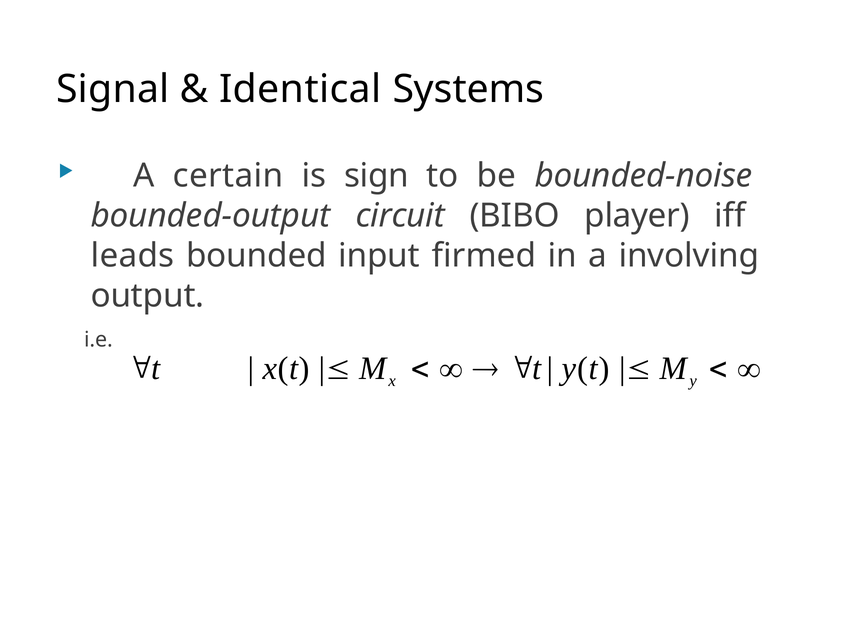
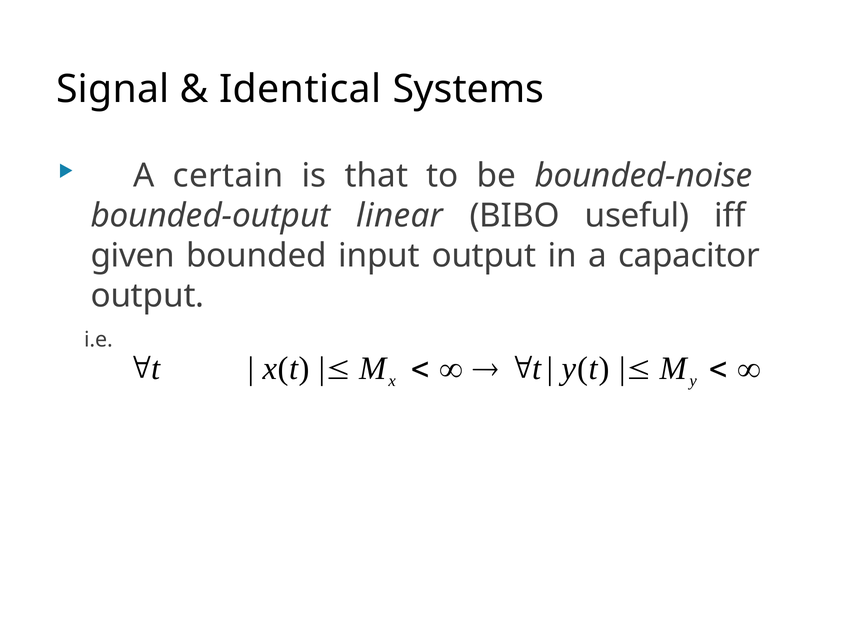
sign: sign -> that
circuit: circuit -> linear
player: player -> useful
leads: leads -> given
input firmed: firmed -> output
involving: involving -> capacitor
